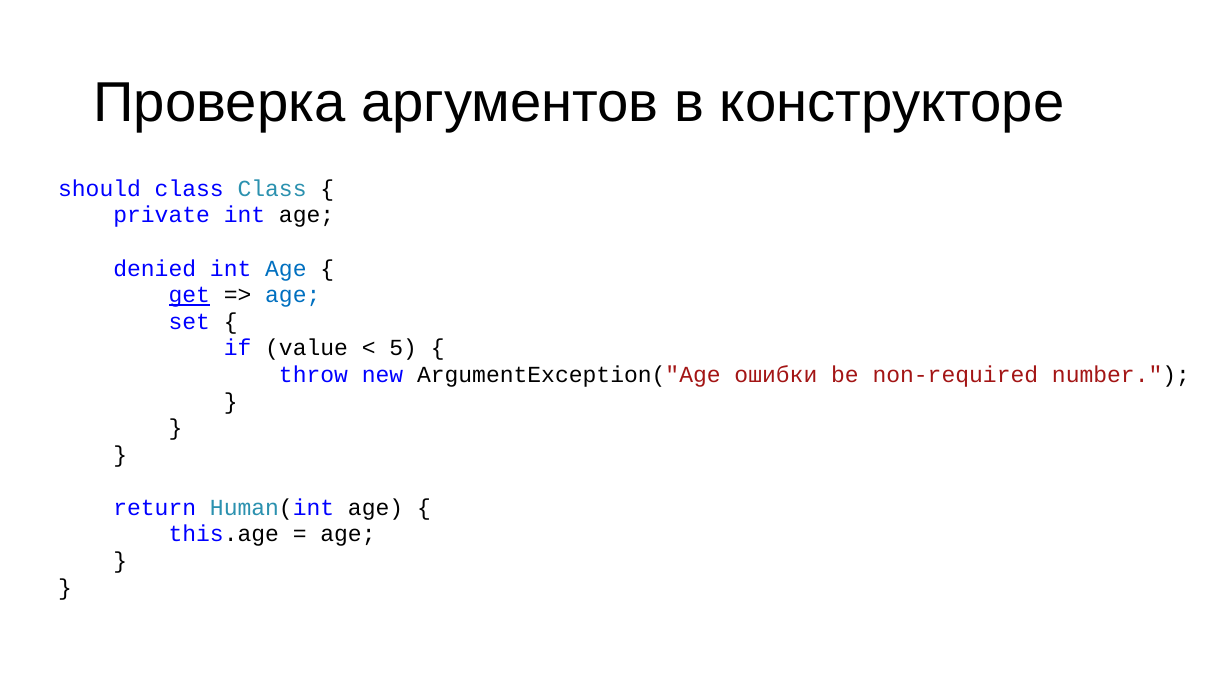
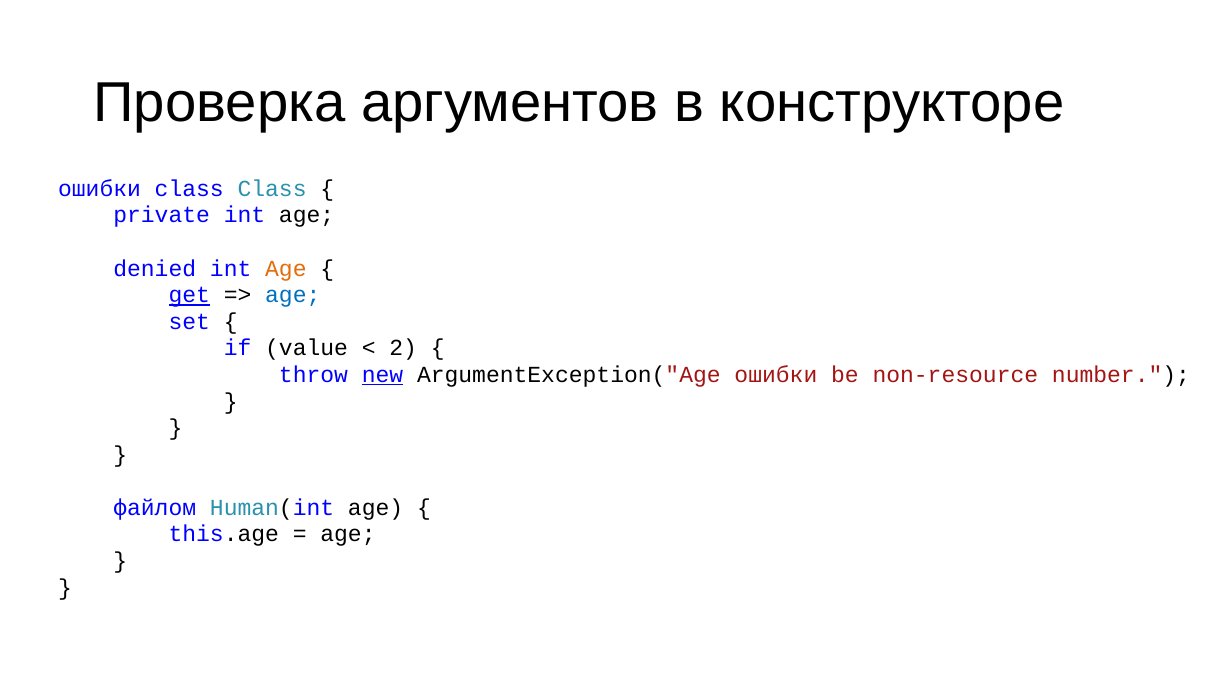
should at (100, 189): should -> ошибки
Age at (286, 269) colour: blue -> orange
5: 5 -> 2
new underline: none -> present
non-required: non-required -> non-resource
return: return -> файлом
